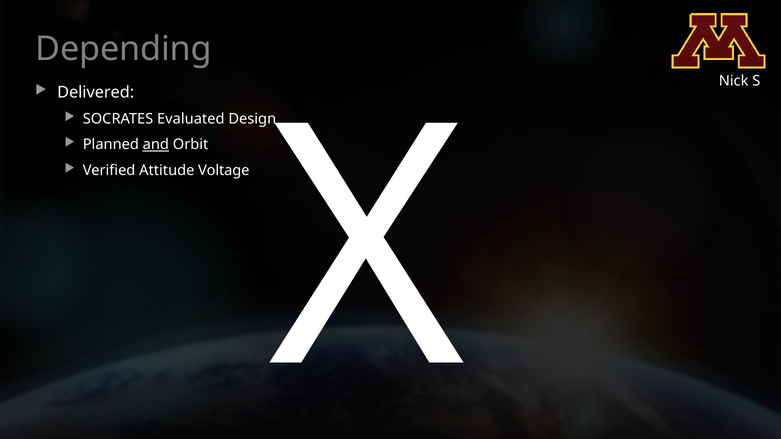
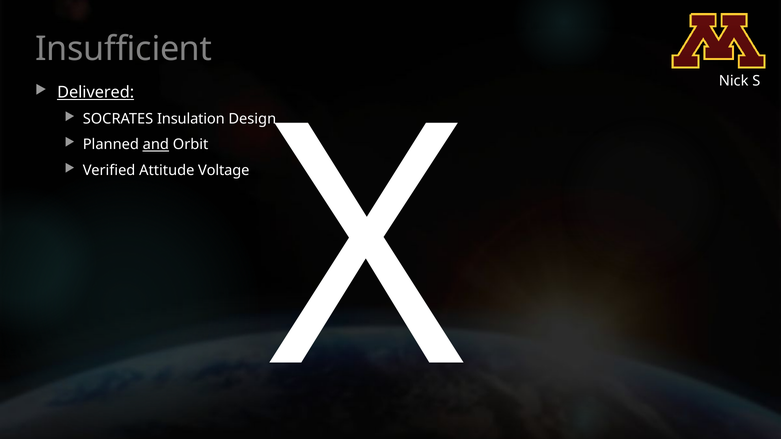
Depending: Depending -> Insufficient
Delivered underline: none -> present
Evaluated: Evaluated -> Insulation
